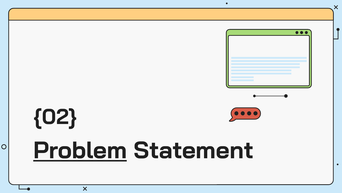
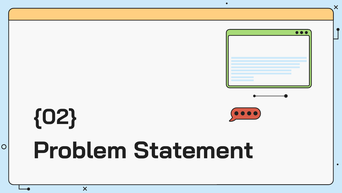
Problem underline: present -> none
